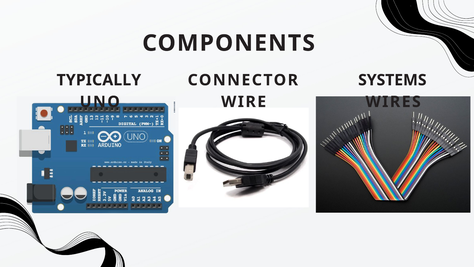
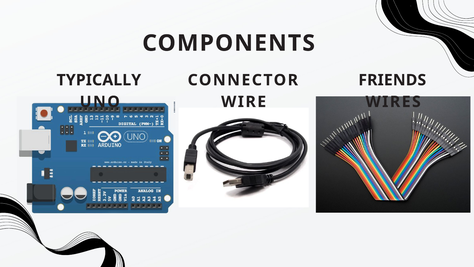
SYSTEMS: SYSTEMS -> FRIENDS
